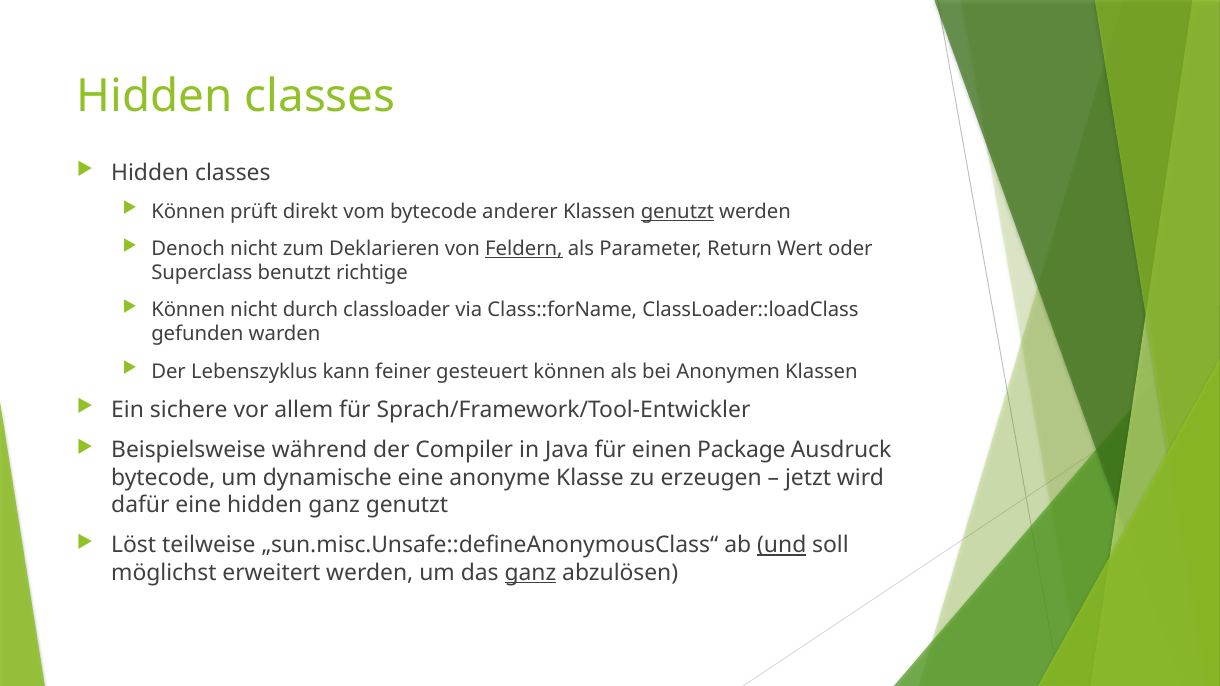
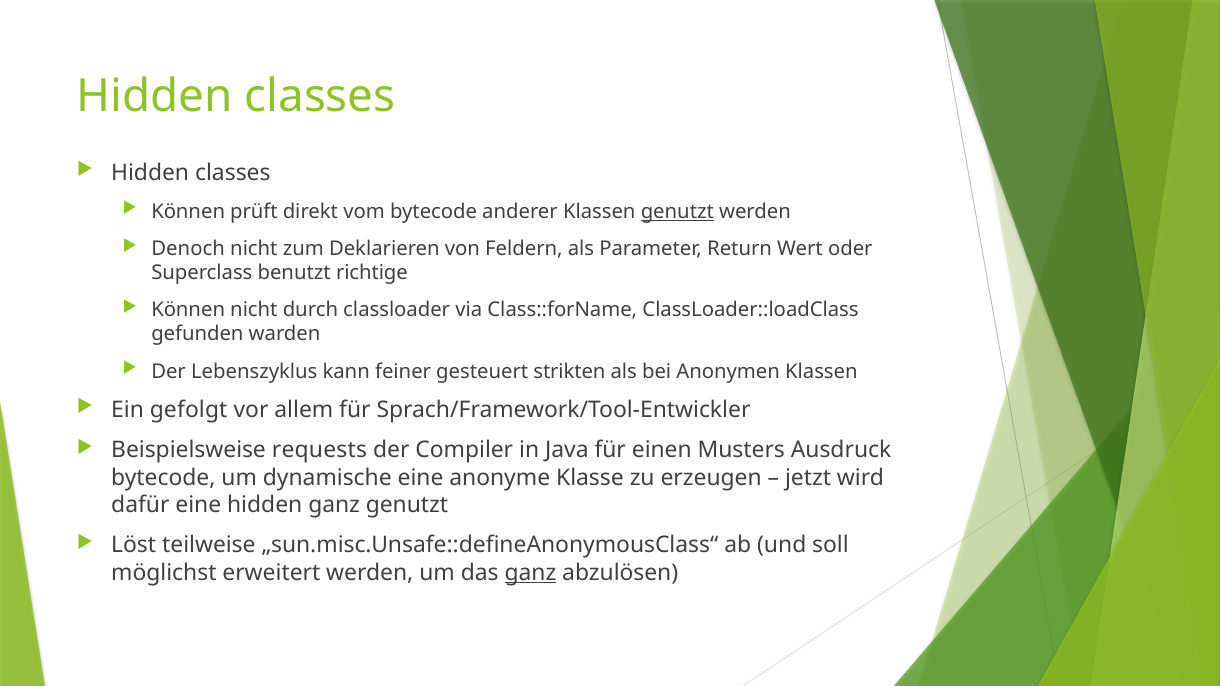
Feldern underline: present -> none
gesteuert können: können -> strikten
sichere: sichere -> gefolgt
während: während -> requests
Package: Package -> Musters
und underline: present -> none
